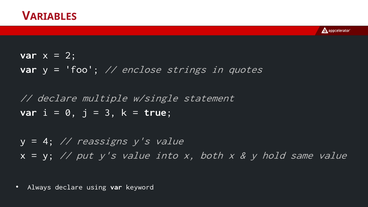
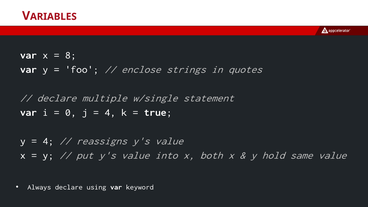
2: 2 -> 8
3 at (110, 112): 3 -> 4
